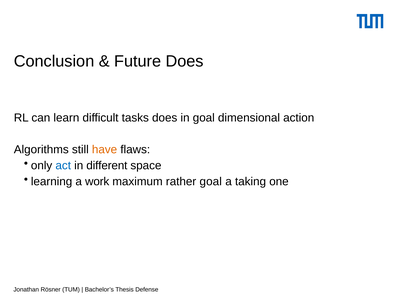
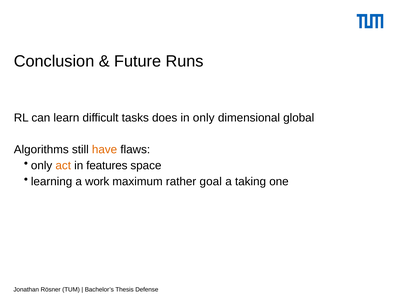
Future Does: Does -> Runs
in goal: goal -> only
action: action -> global
act colour: blue -> orange
different: different -> features
